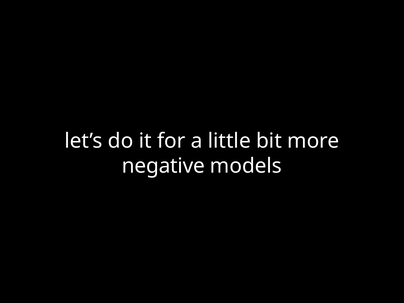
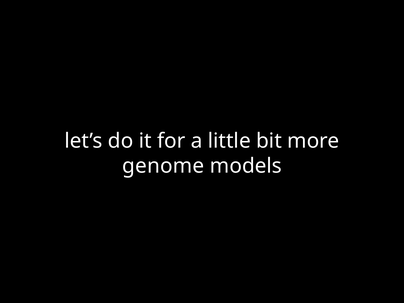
negative: negative -> genome
